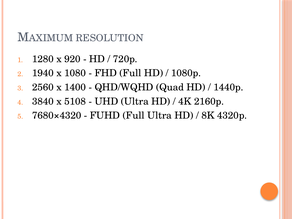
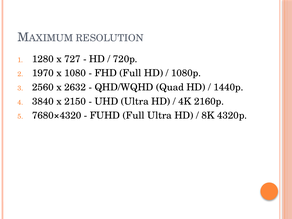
920: 920 -> 727
1940: 1940 -> 1970
1400: 1400 -> 2632
5108: 5108 -> 2150
